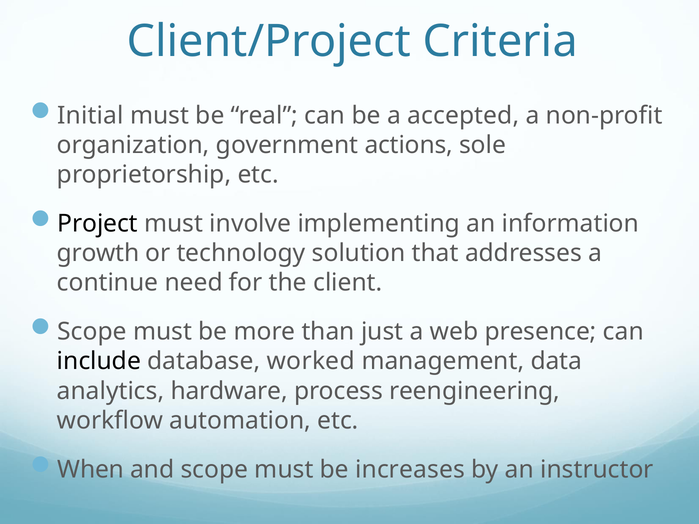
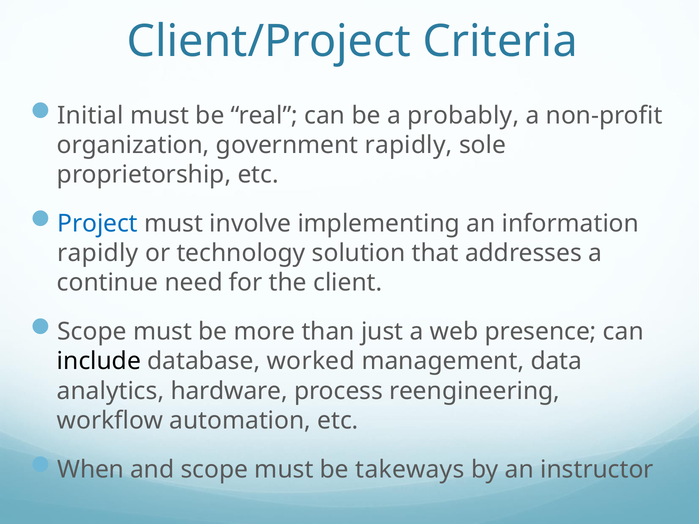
accepted: accepted -> probably
government actions: actions -> rapidly
Project colour: black -> blue
growth at (98, 253): growth -> rapidly
increases: increases -> takeways
